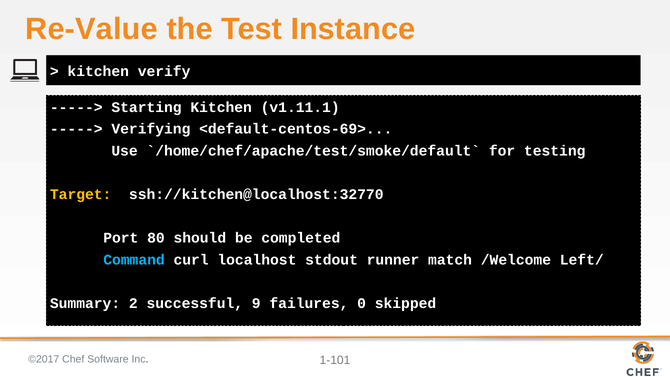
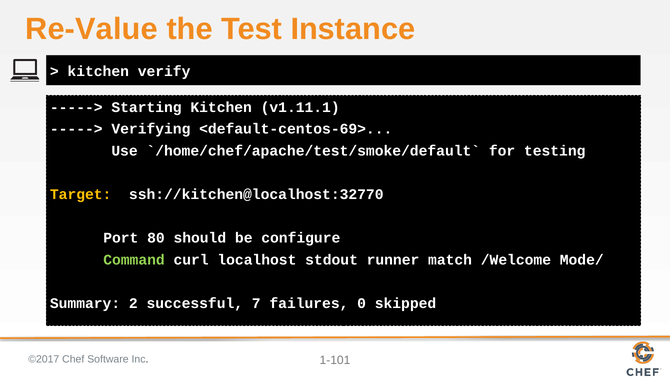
completed: completed -> configure
Command colour: light blue -> light green
Left/: Left/ -> Mode/
9: 9 -> 7
